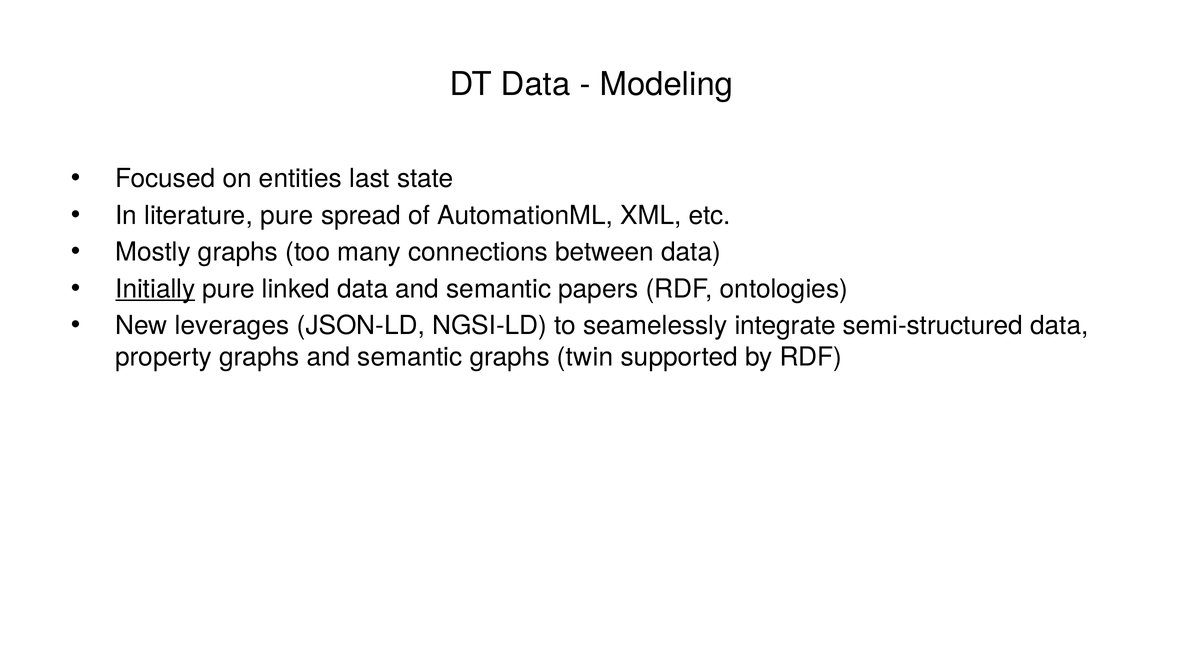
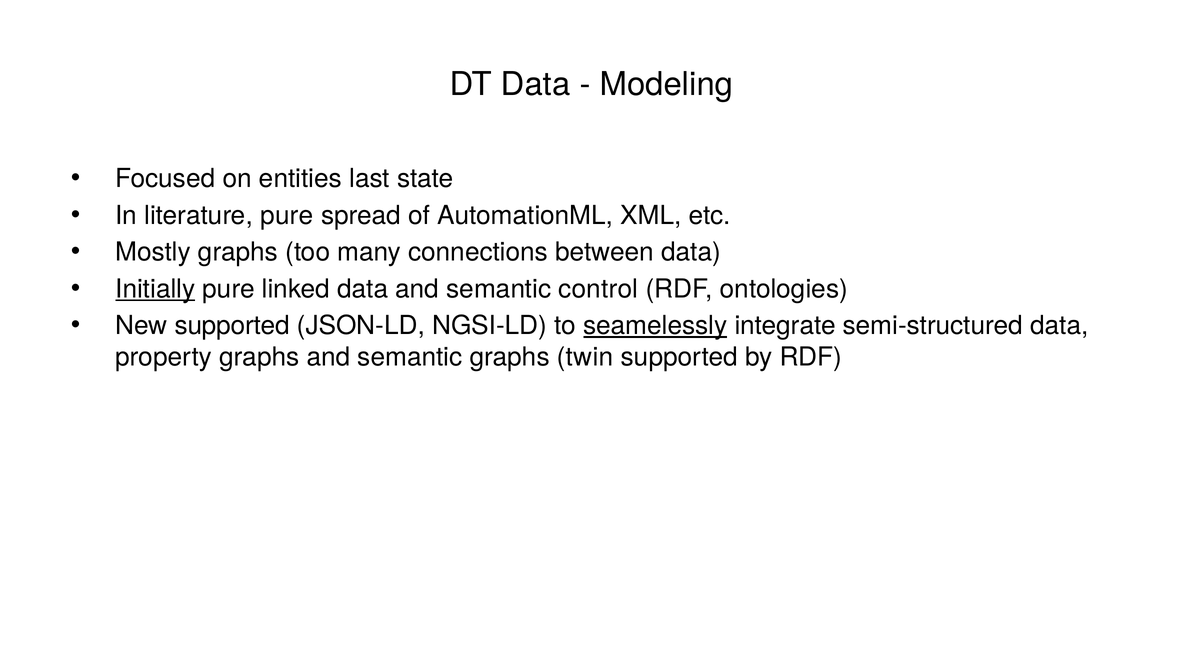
papers: papers -> control
New leverages: leverages -> supported
seamelessly underline: none -> present
